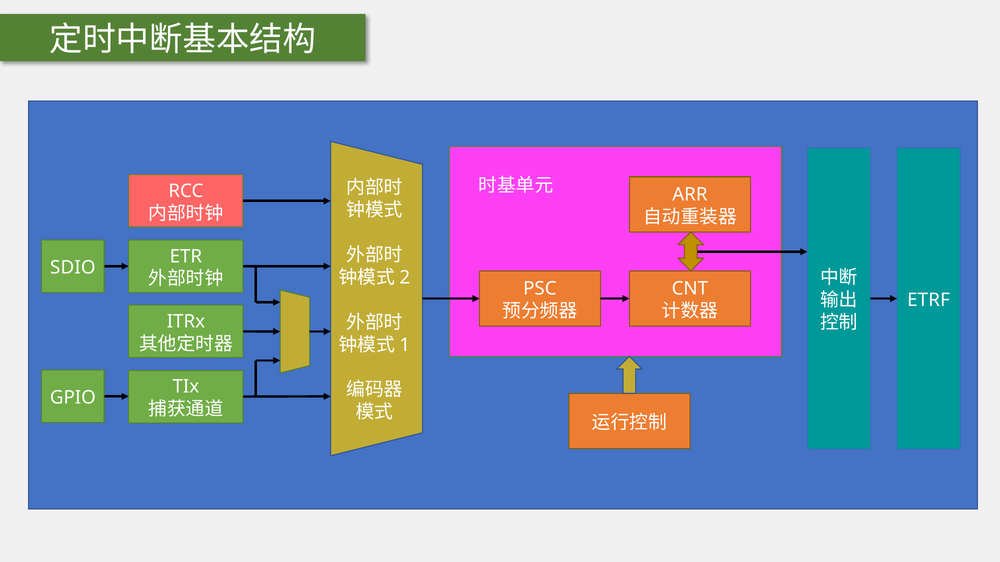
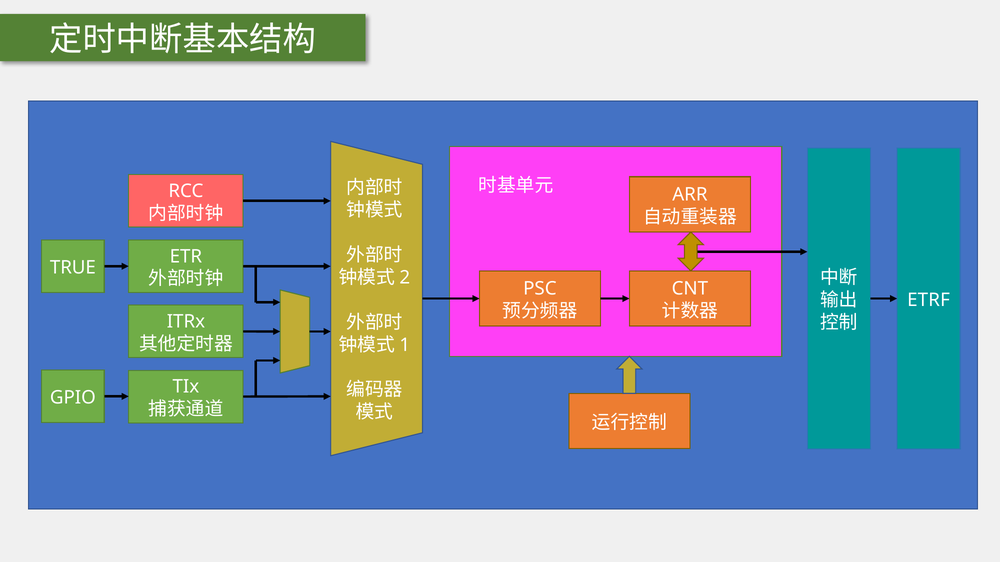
SDIO: SDIO -> TRUE
